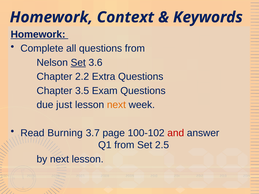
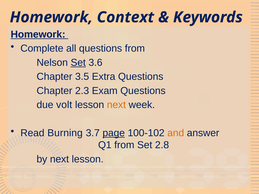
2.2: 2.2 -> 3.5
3.5: 3.5 -> 2.3
just: just -> volt
page underline: none -> present
and colour: red -> orange
2.5: 2.5 -> 2.8
